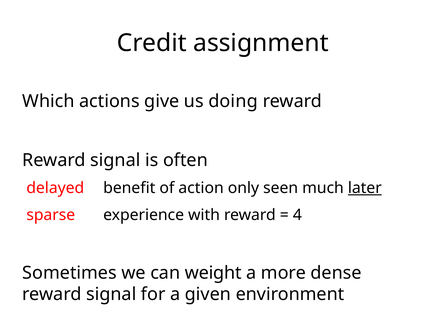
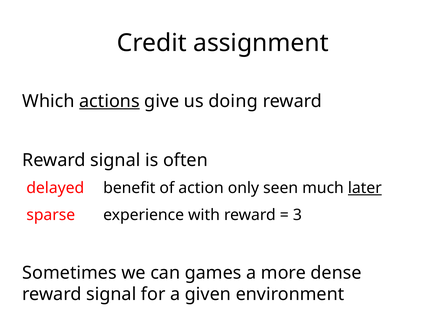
actions underline: none -> present
4: 4 -> 3
weight: weight -> games
